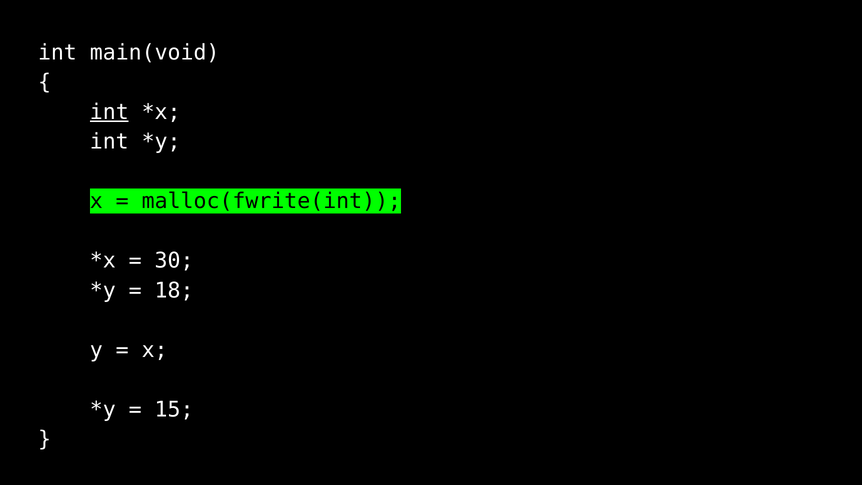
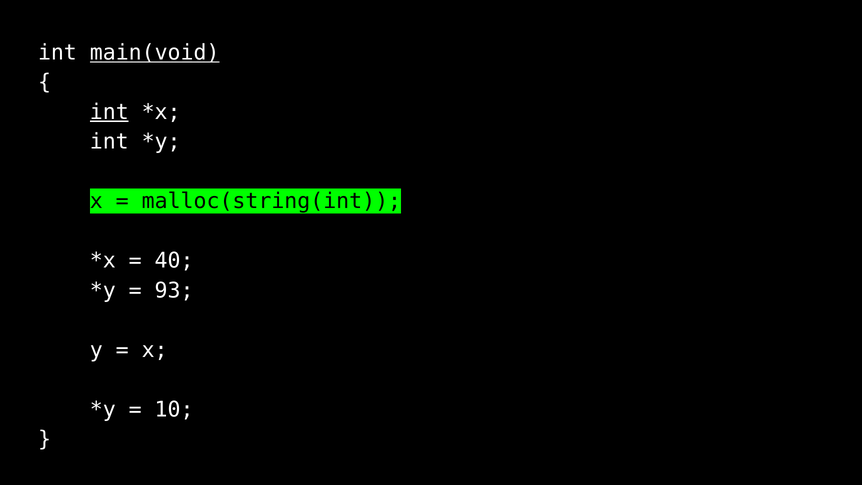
main(void underline: none -> present
malloc(fwrite(int: malloc(fwrite(int -> malloc(string(int
30: 30 -> 40
18: 18 -> 93
15: 15 -> 10
